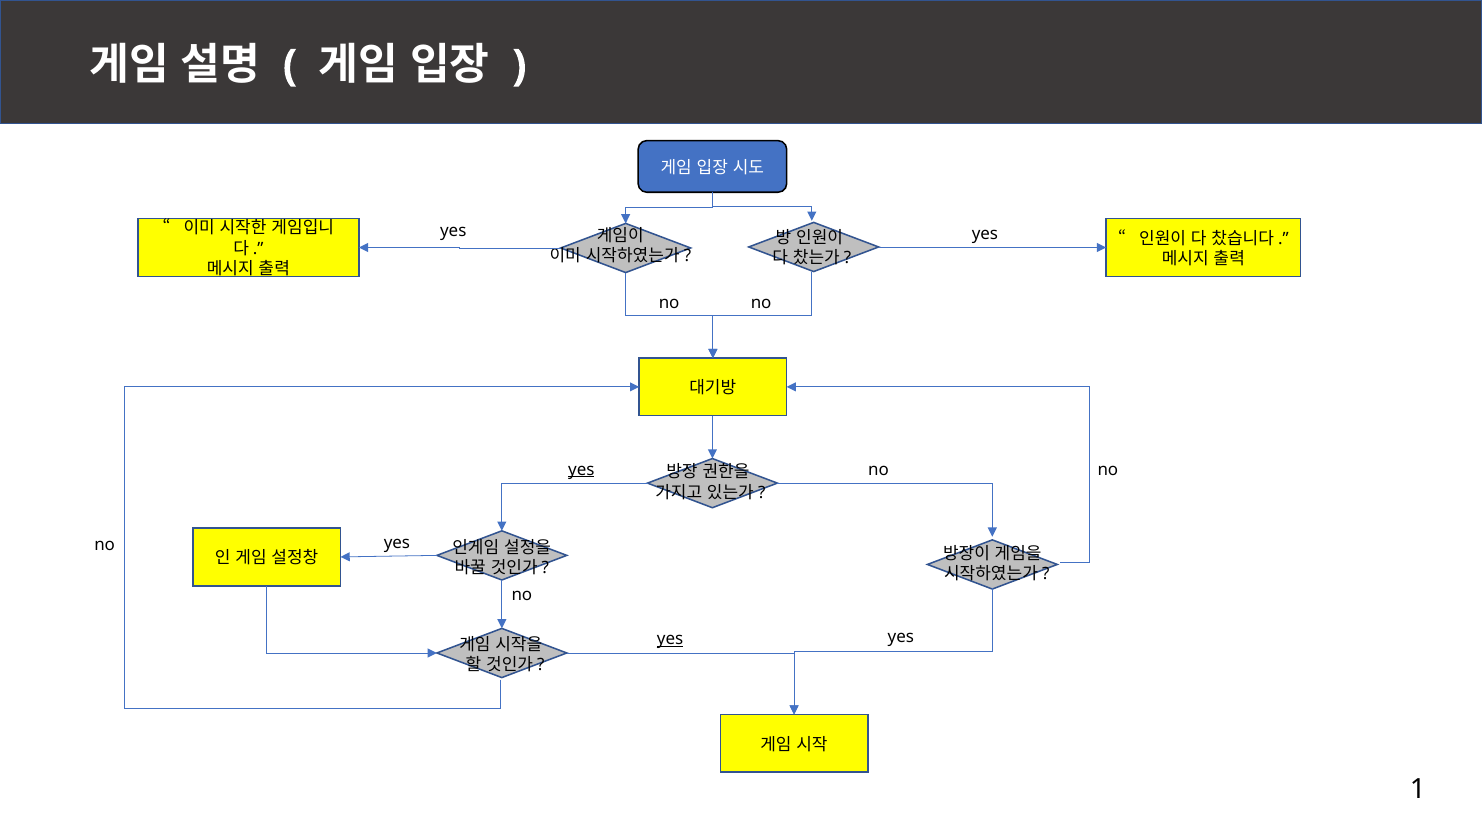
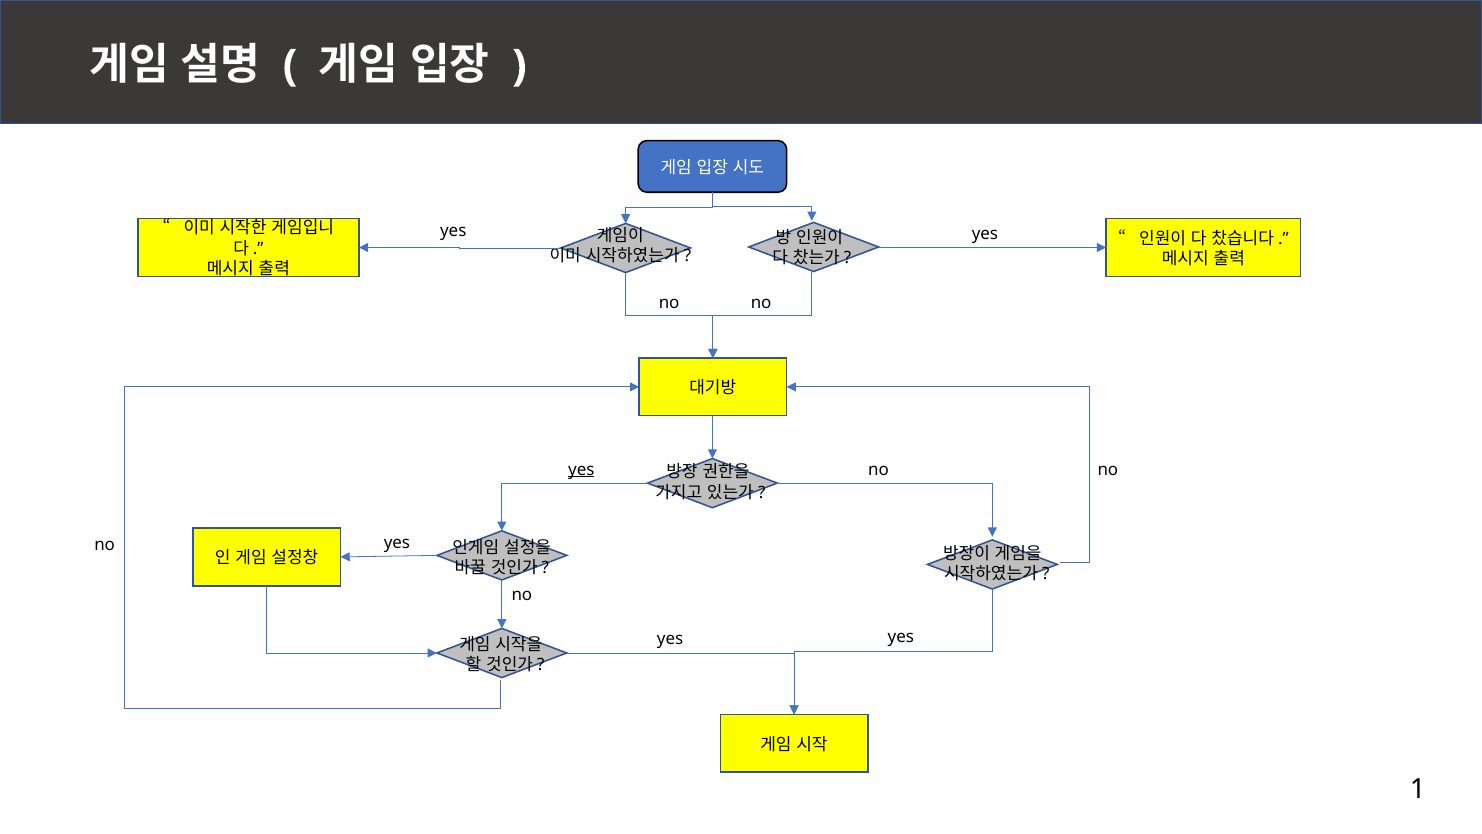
yes at (670, 639) underline: present -> none
